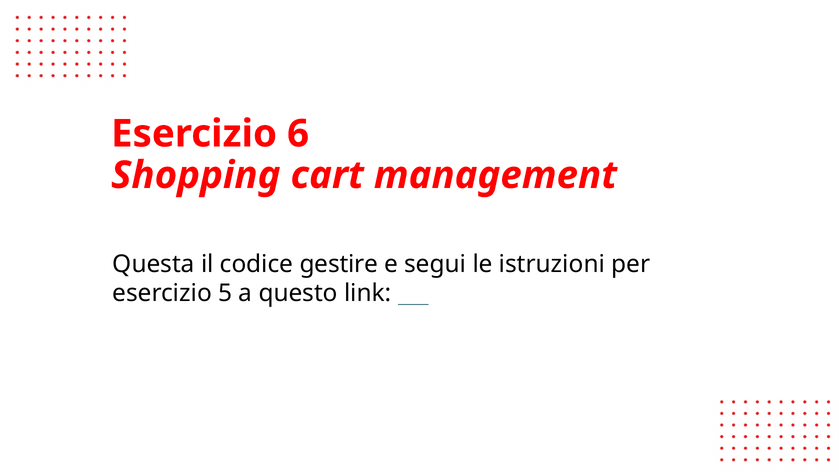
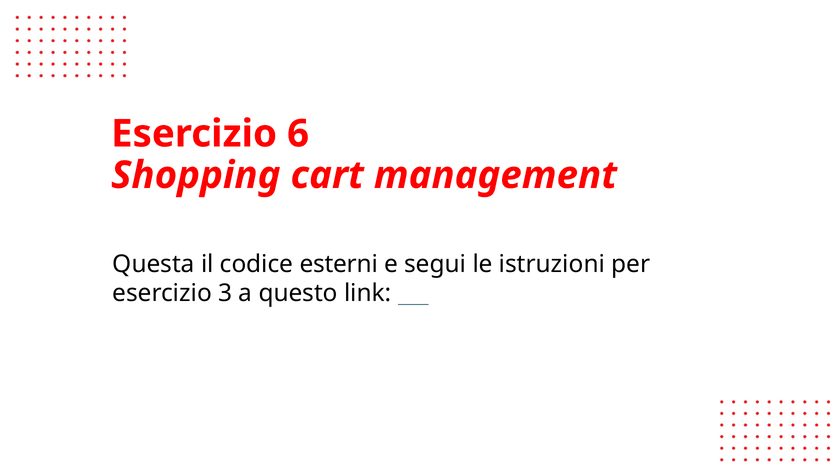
gestire: gestire -> esterni
5: 5 -> 3
